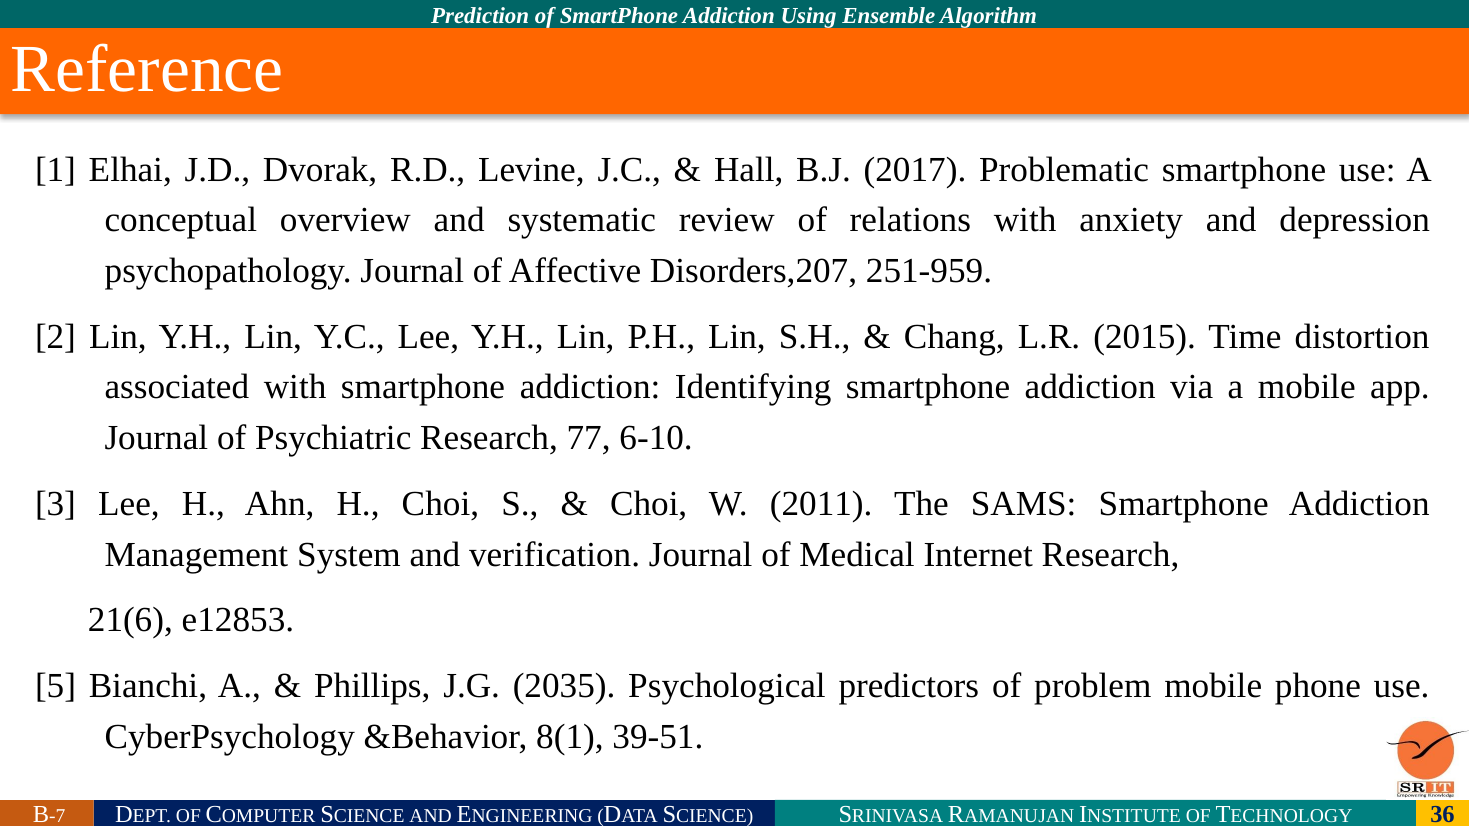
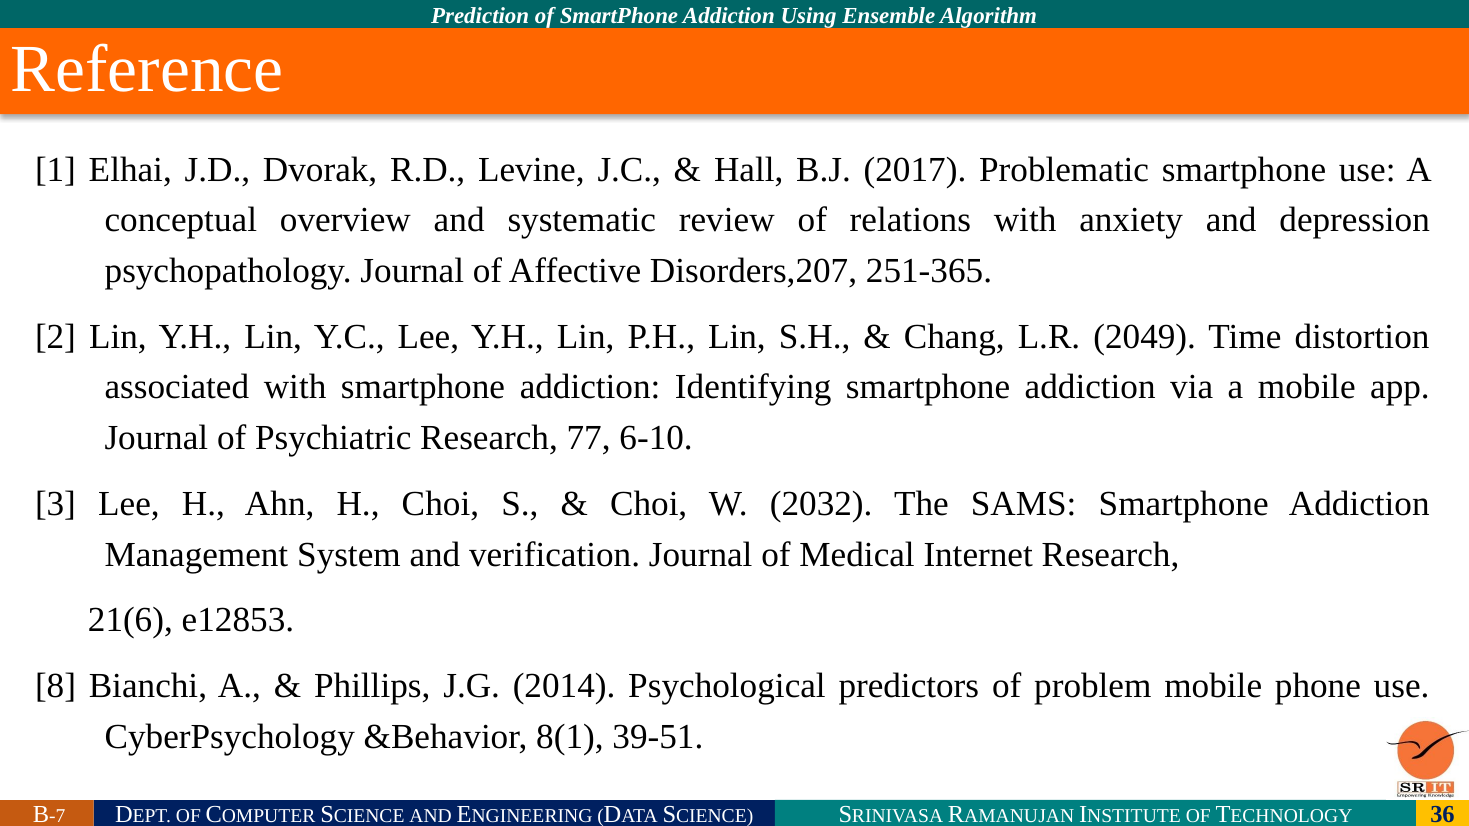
251-959: 251-959 -> 251-365
2015: 2015 -> 2049
2011: 2011 -> 2032
5: 5 -> 8
2035: 2035 -> 2014
